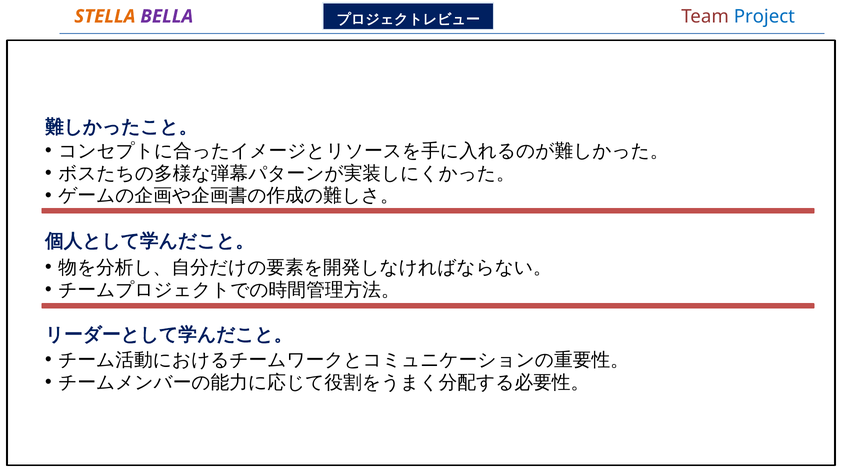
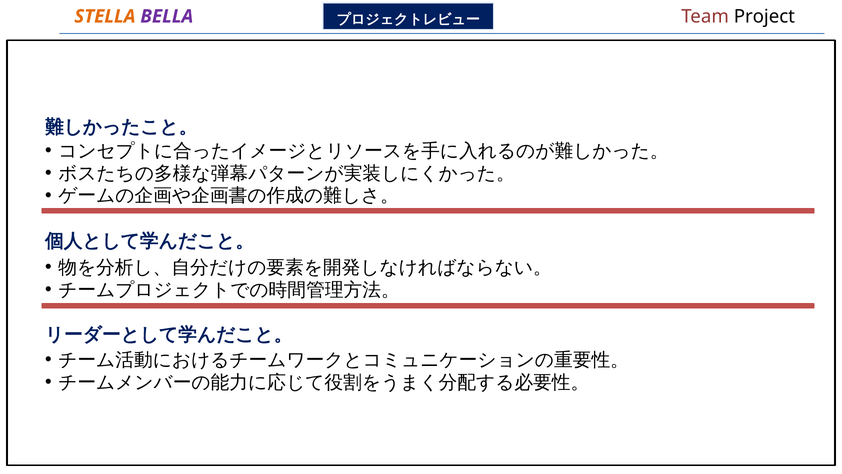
Project colour: blue -> black
